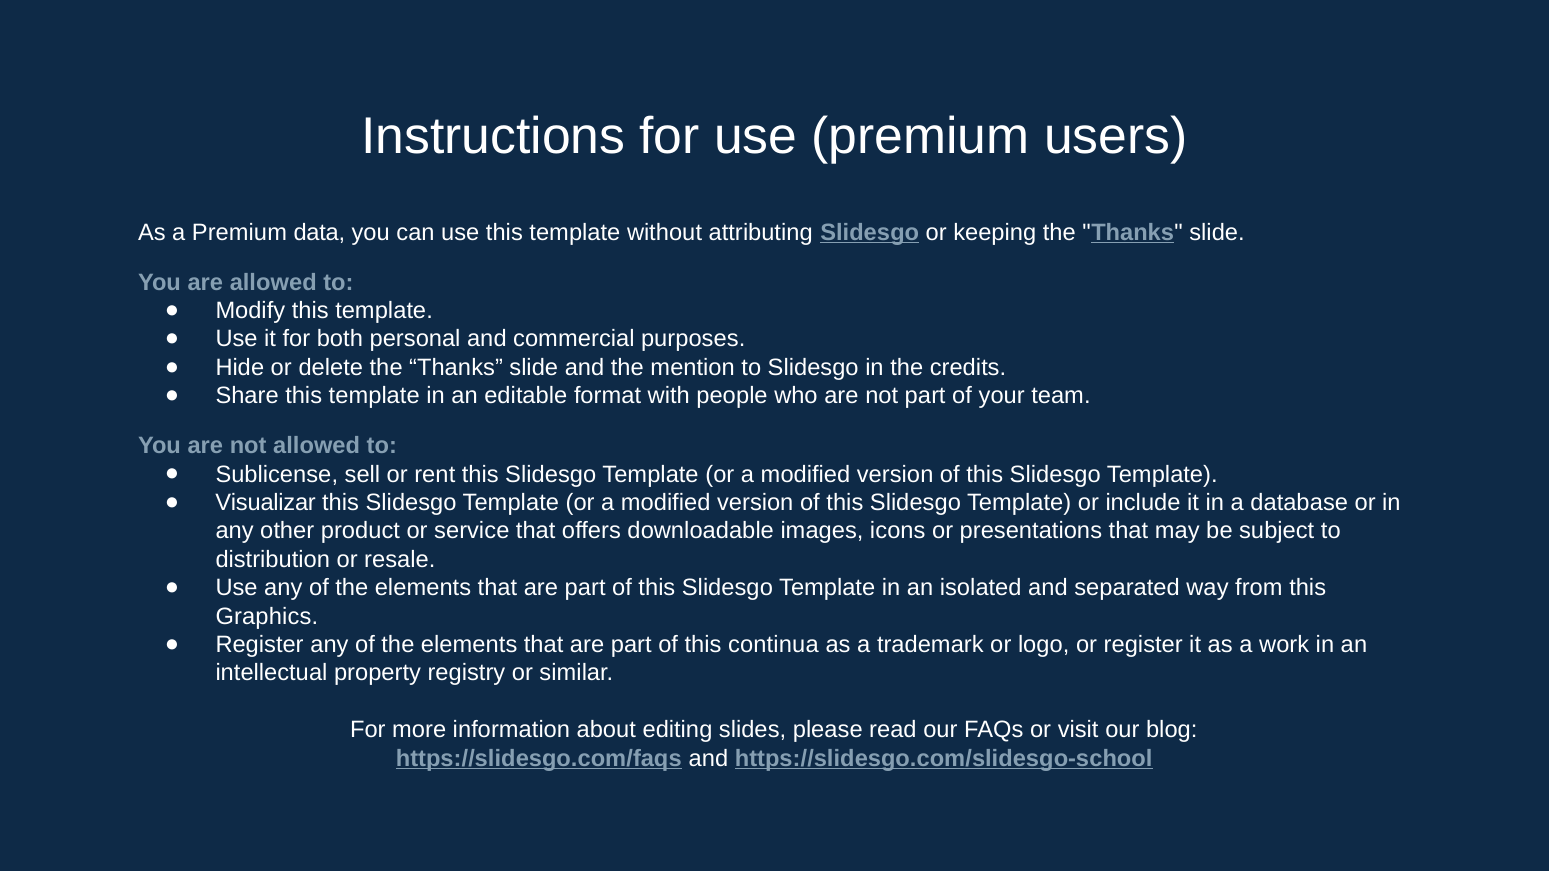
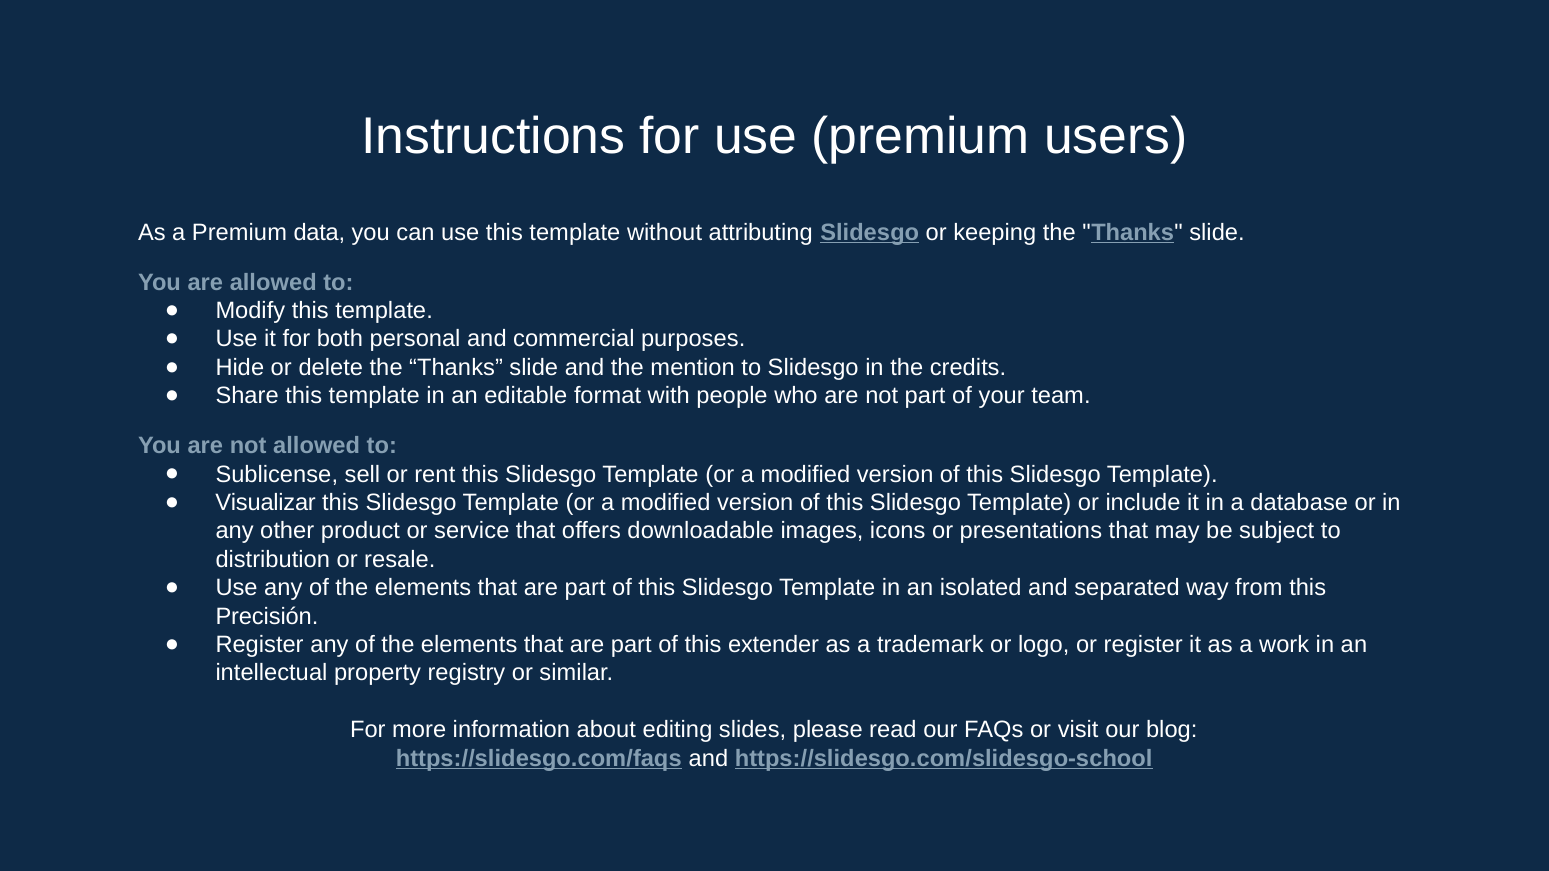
Graphics: Graphics -> Precisión
continua: continua -> extender
